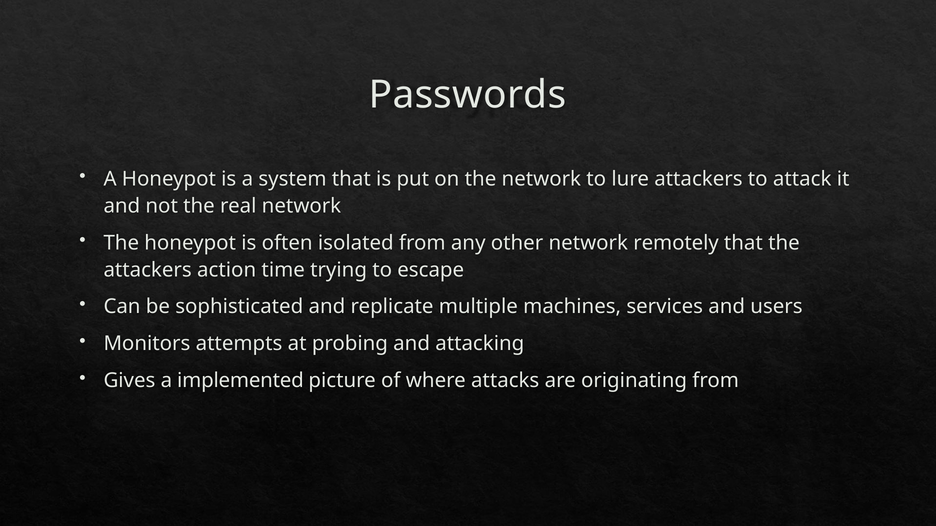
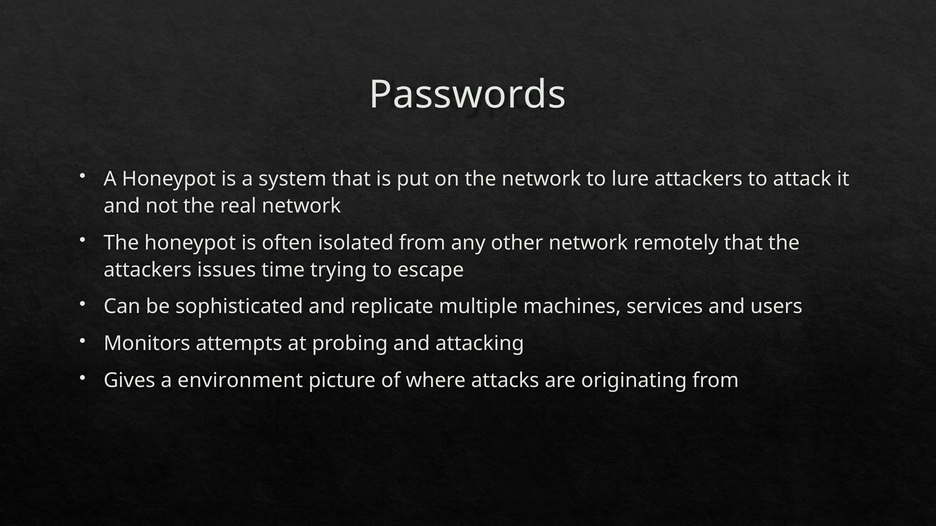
action: action -> issues
implemented: implemented -> environment
